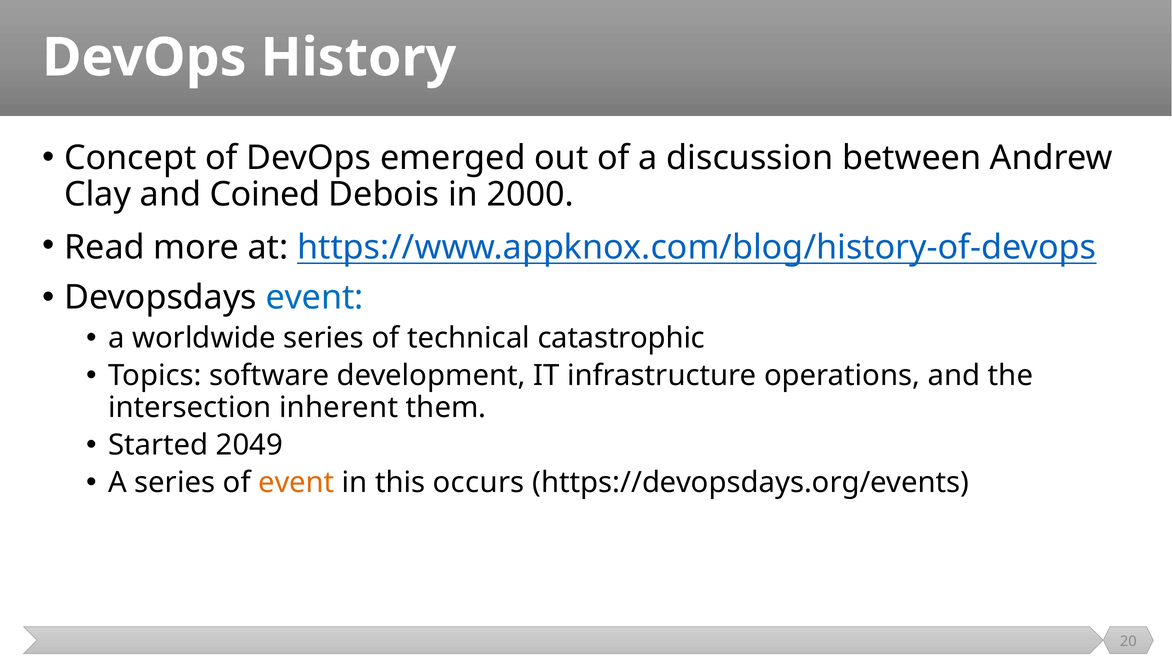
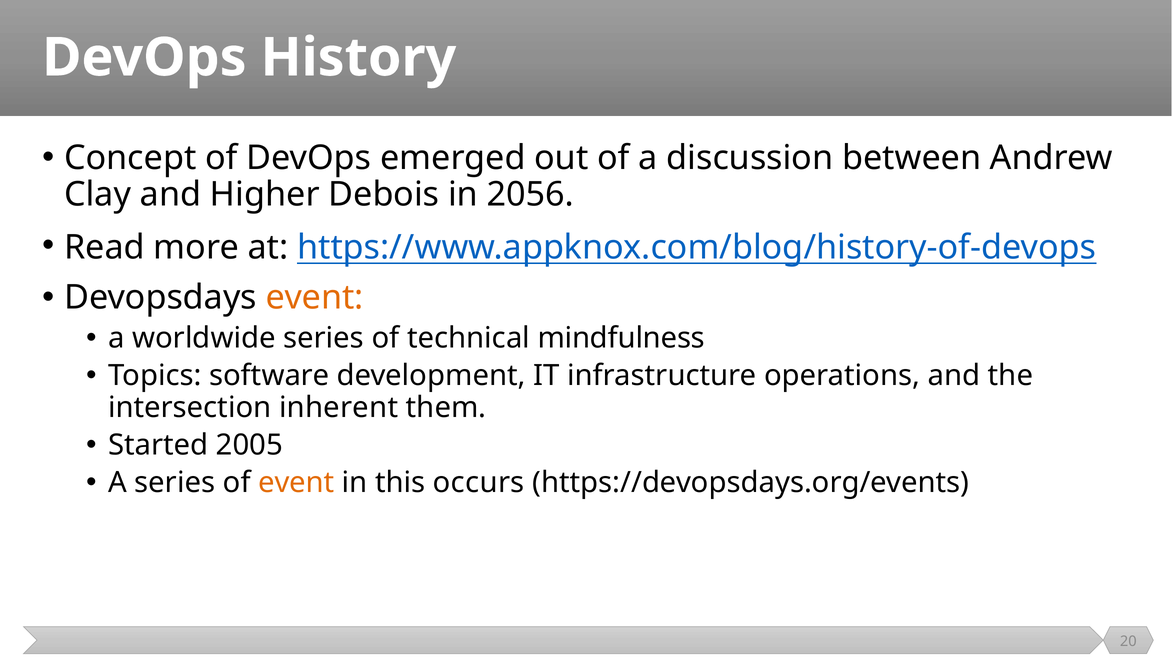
Coined: Coined -> Higher
2000: 2000 -> 2056
event at (315, 298) colour: blue -> orange
catastrophic: catastrophic -> mindfulness
2049: 2049 -> 2005
